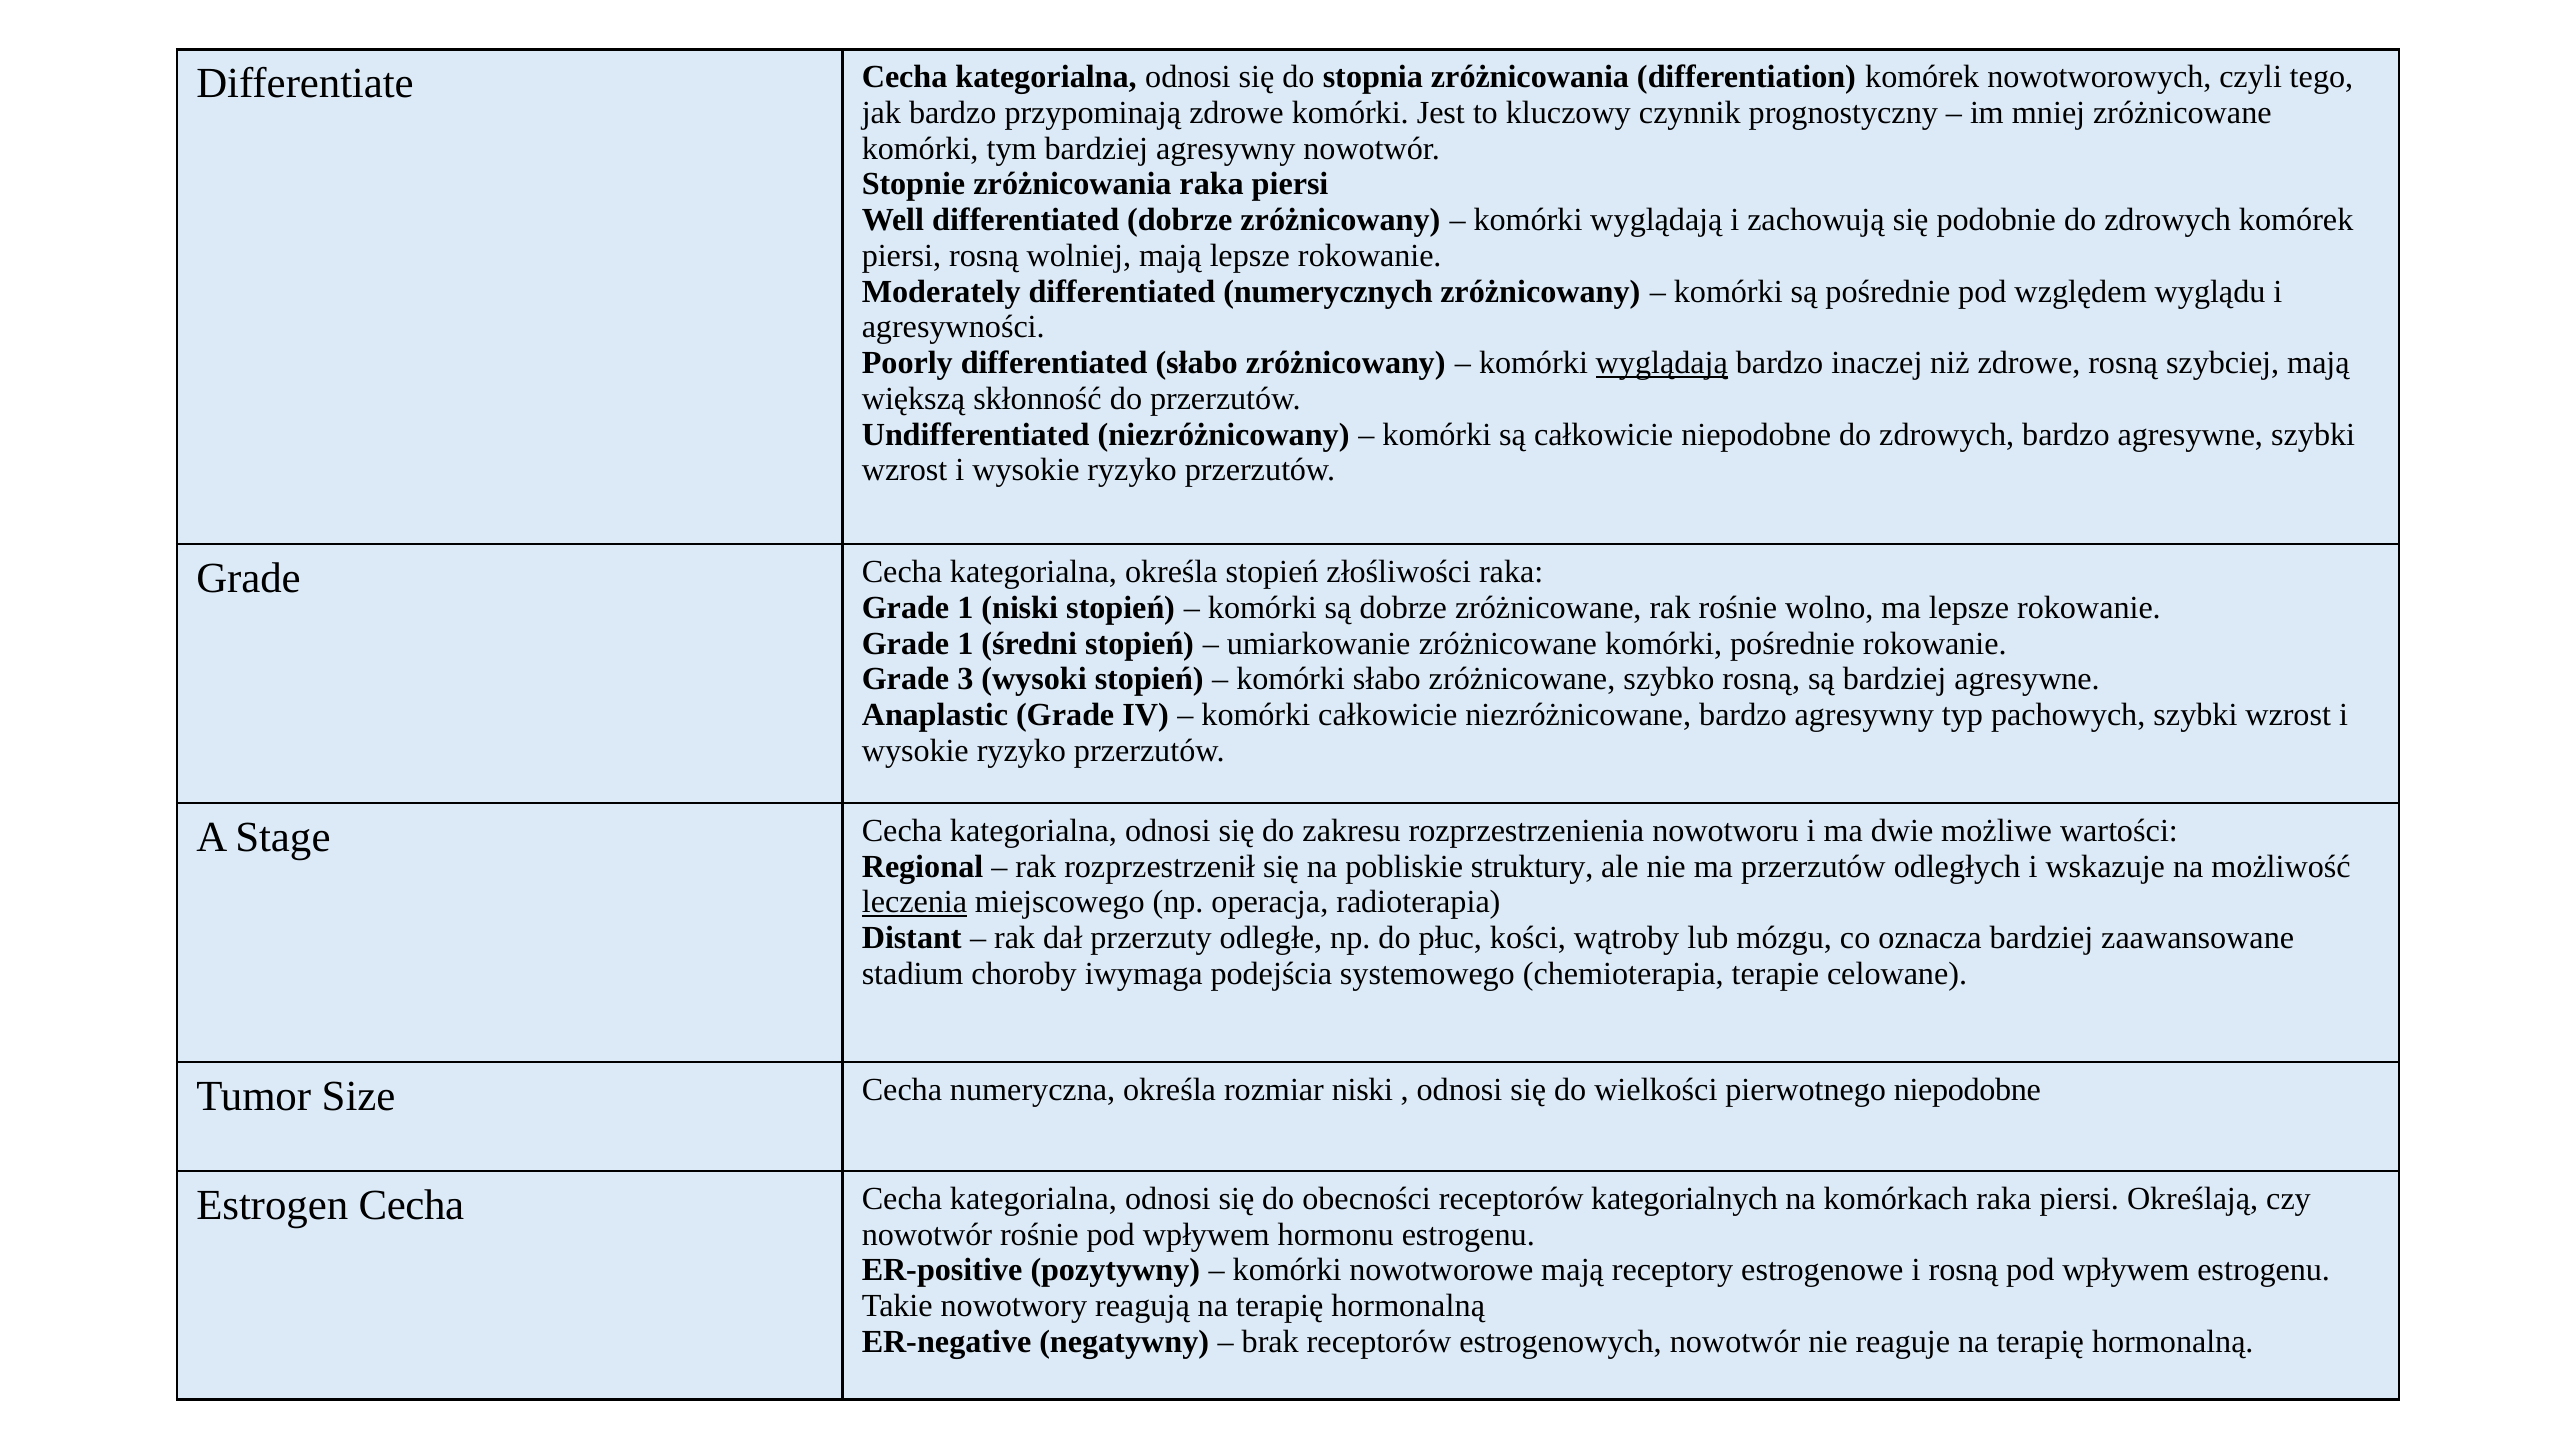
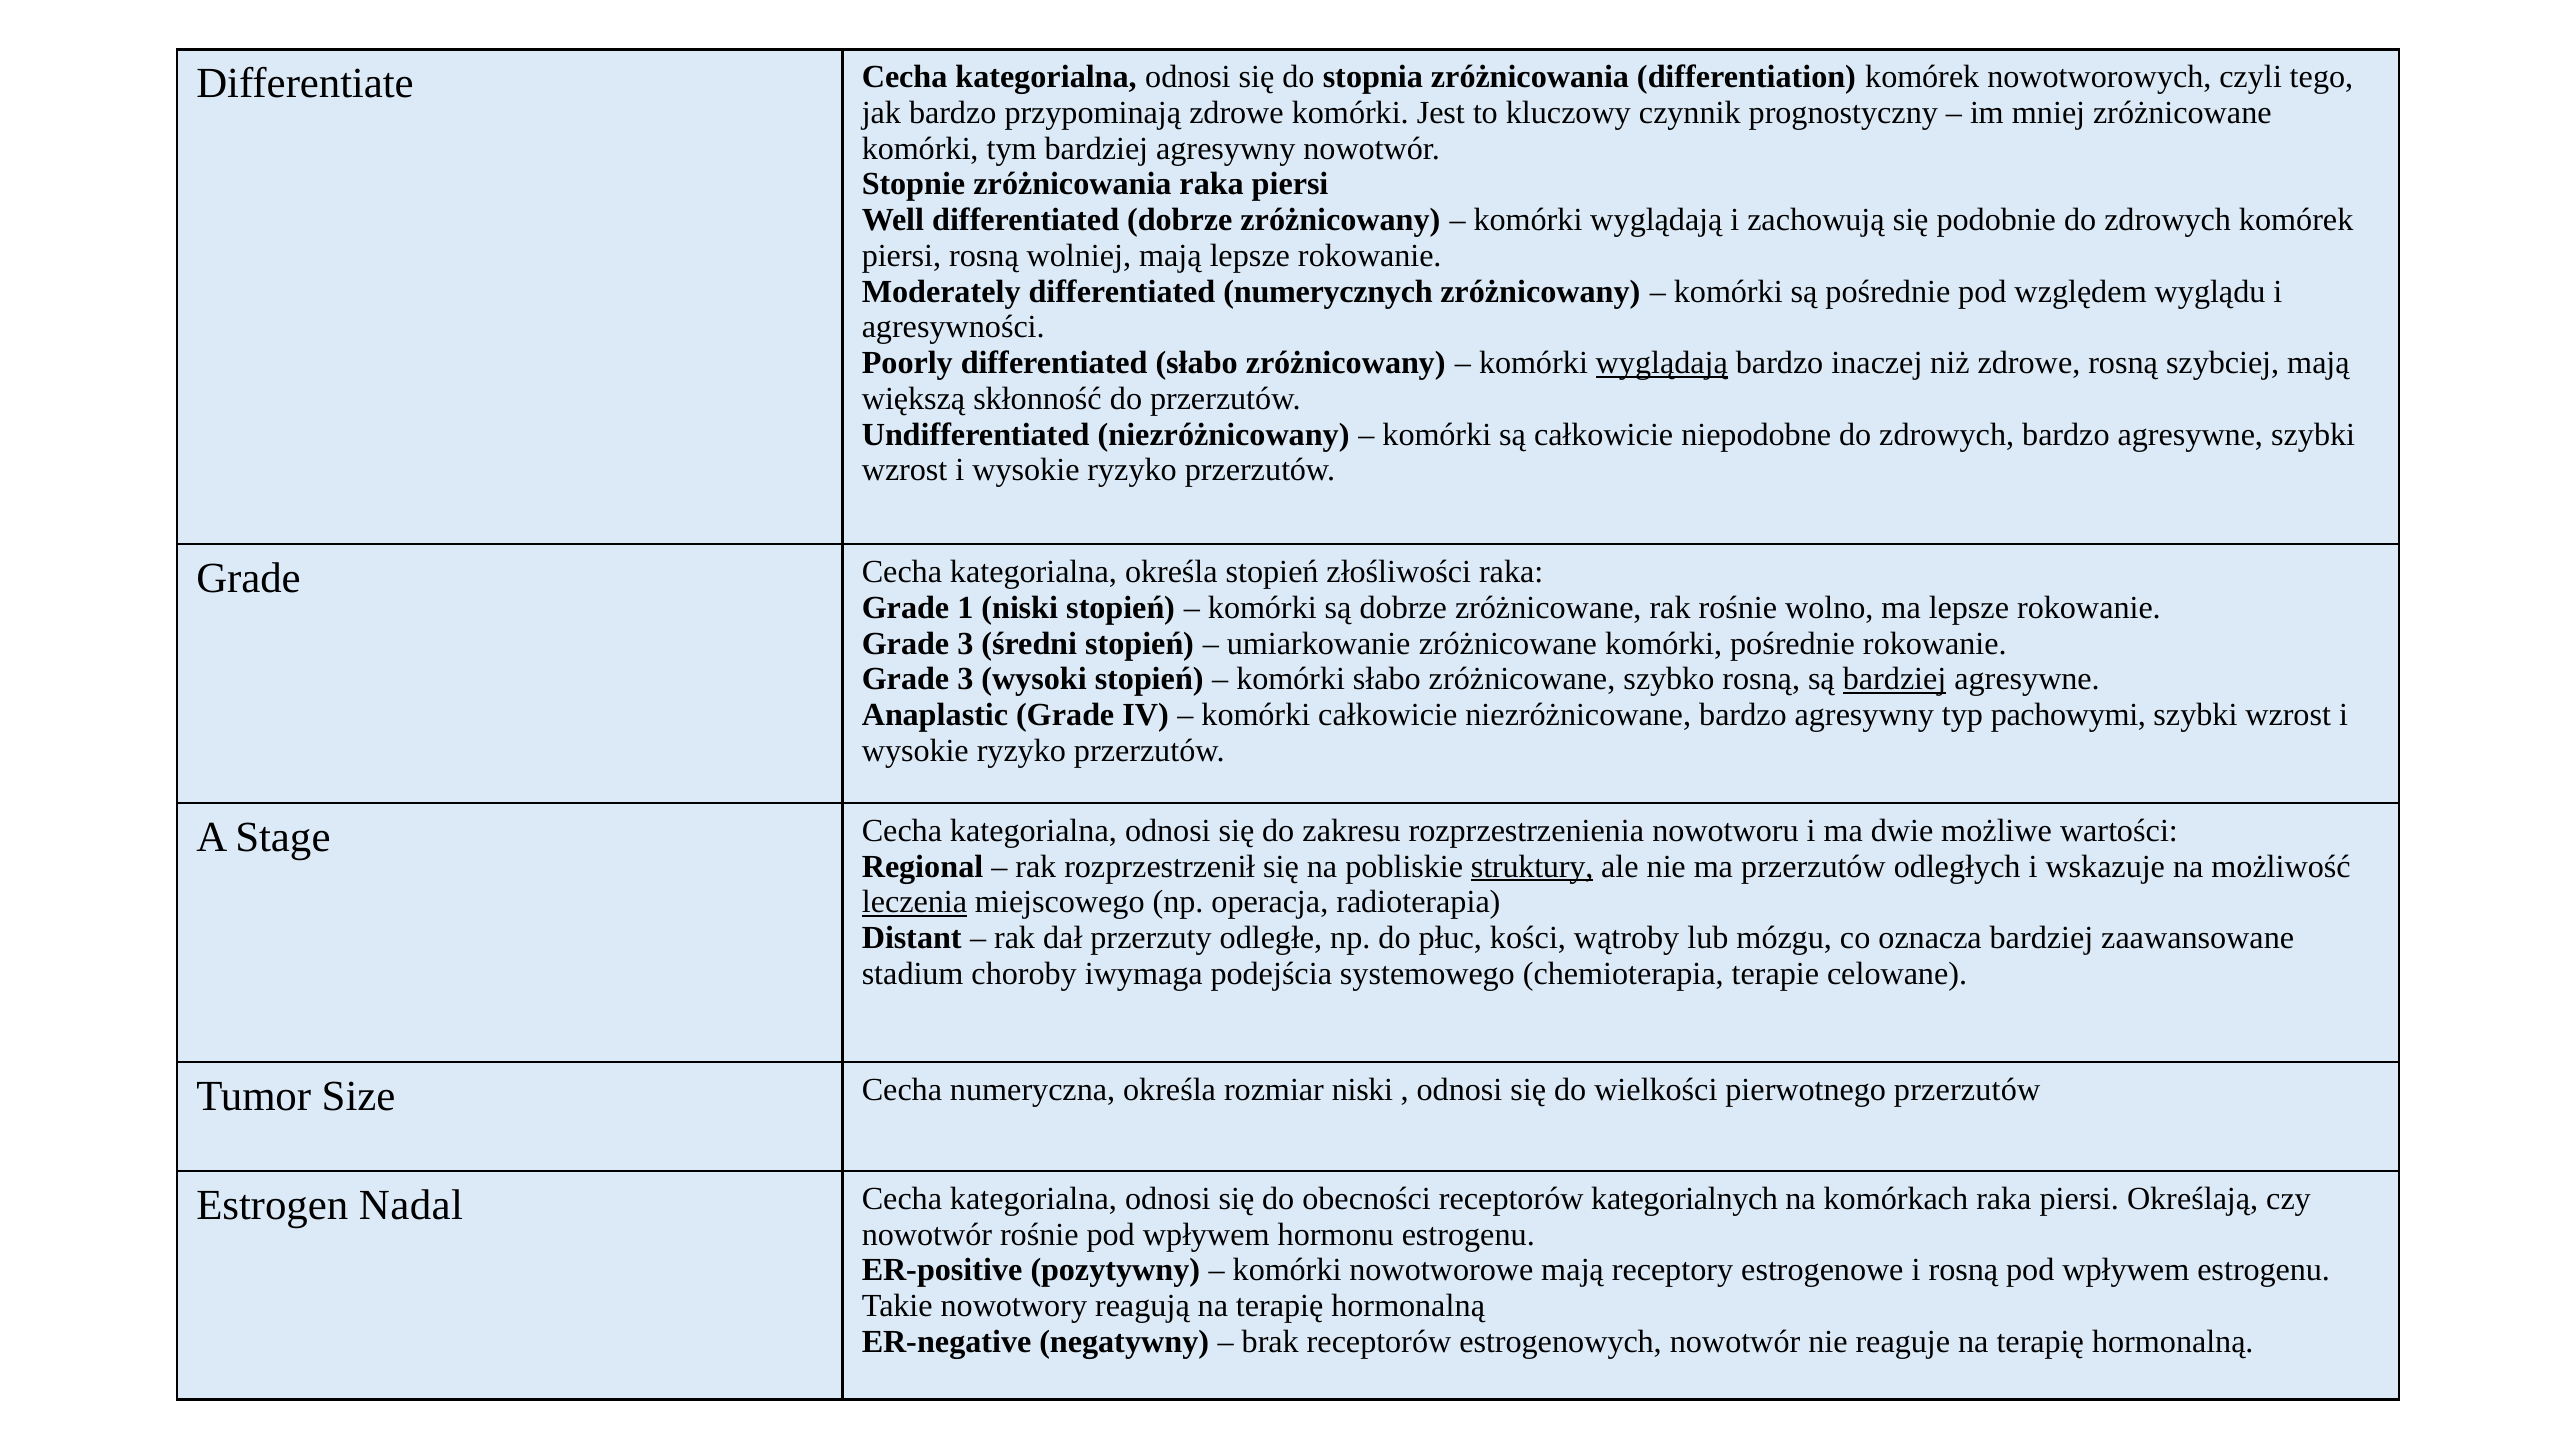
1 at (965, 643): 1 -> 3
bardziej at (1895, 679) underline: none -> present
pachowych: pachowych -> pachowymi
struktury underline: none -> present
pierwotnego niepodobne: niepodobne -> przerzutów
Estrogen Cecha: Cecha -> Nadal
